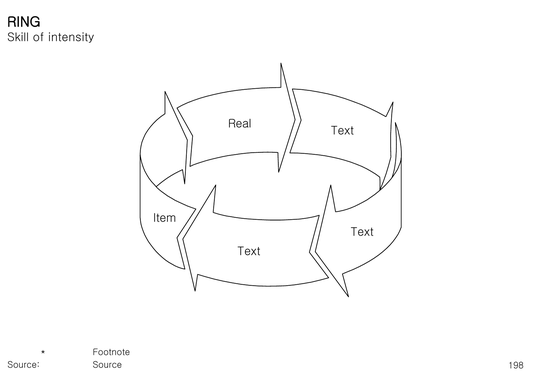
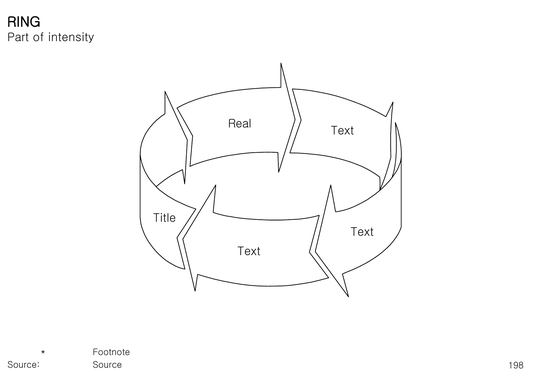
Skill: Skill -> Part
Item: Item -> Title
